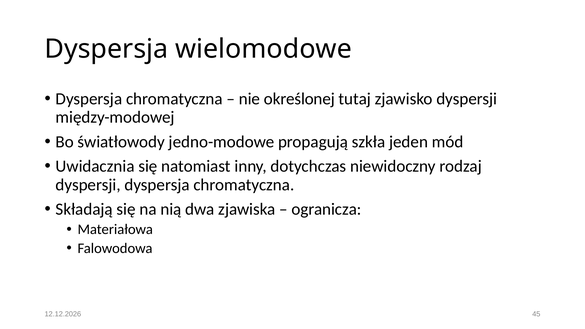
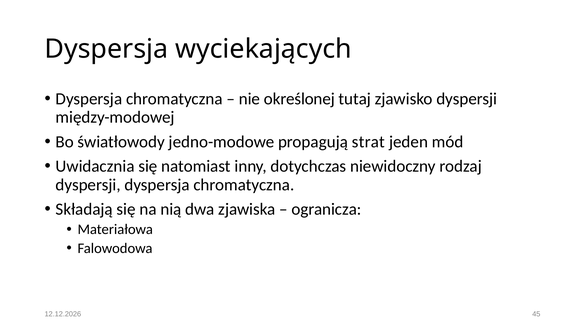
wielomodowe: wielomodowe -> wyciekających
szkła: szkła -> strat
